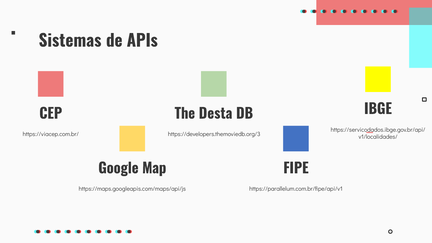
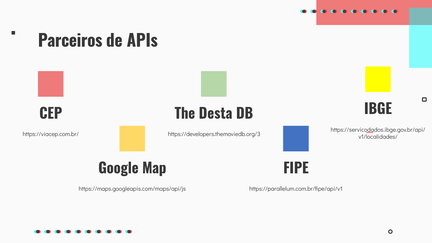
Sistemas: Sistemas -> Parceiros
